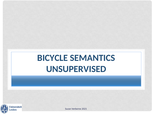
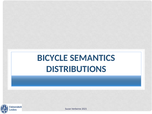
UNSUPERVISED: UNSUPERVISED -> DISTRIBUTIONS
